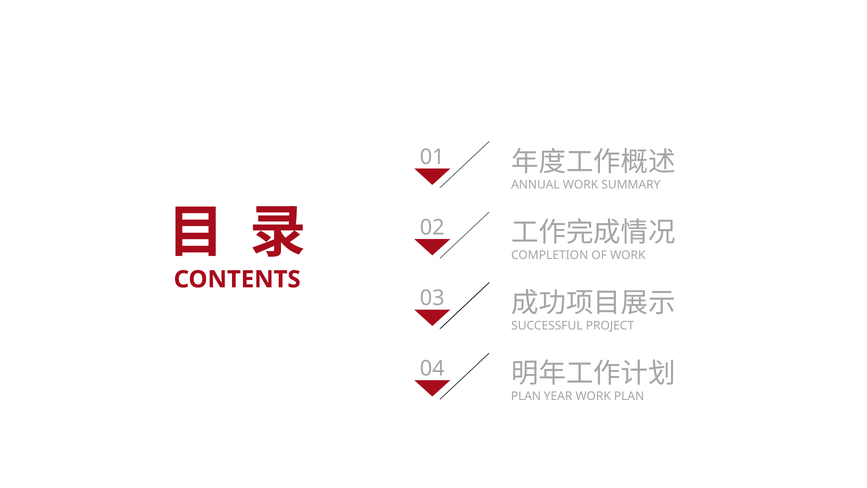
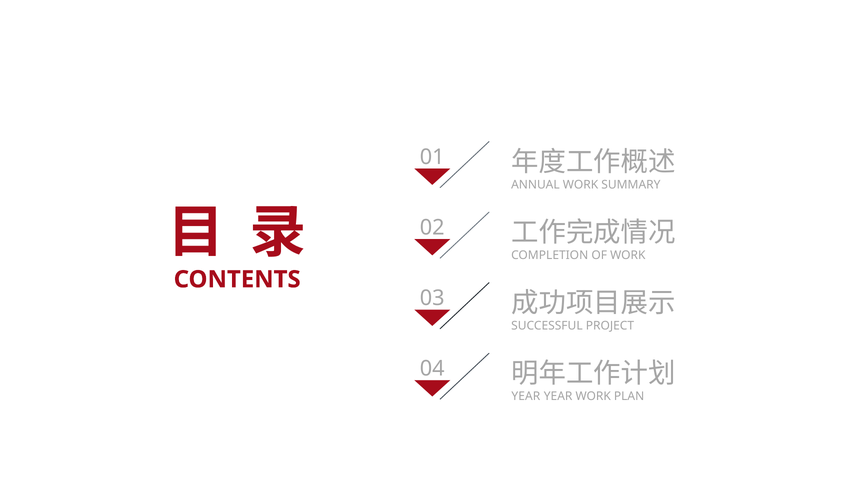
PLAN at (526, 396): PLAN -> YEAR
